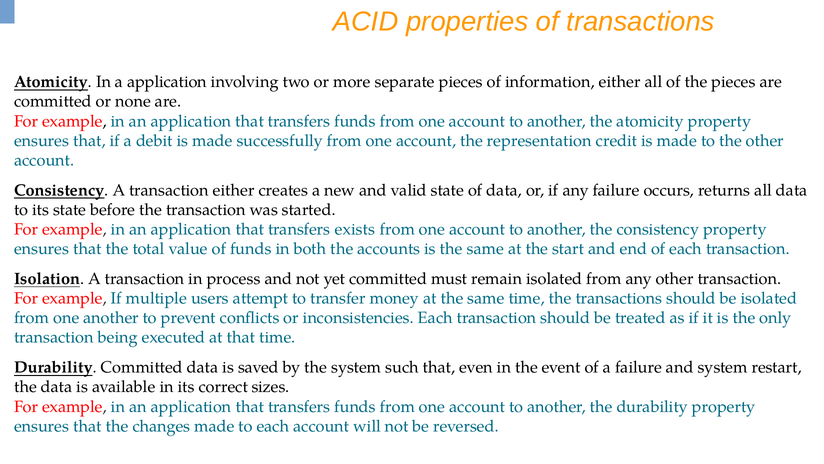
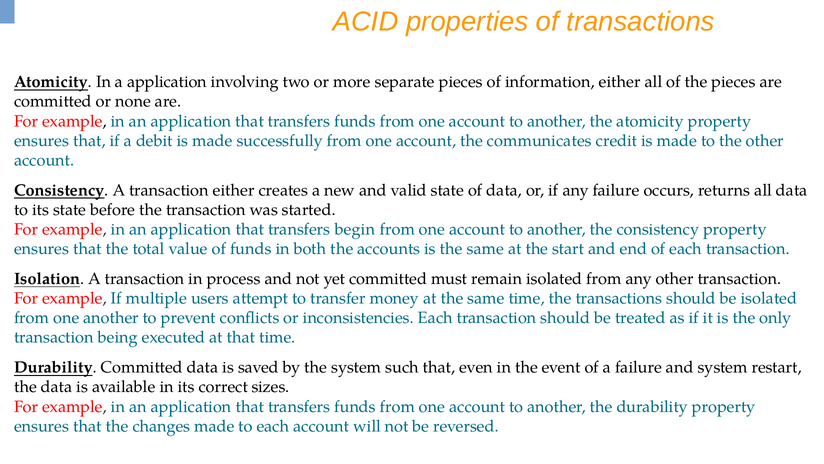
representation: representation -> communicates
exists: exists -> begin
